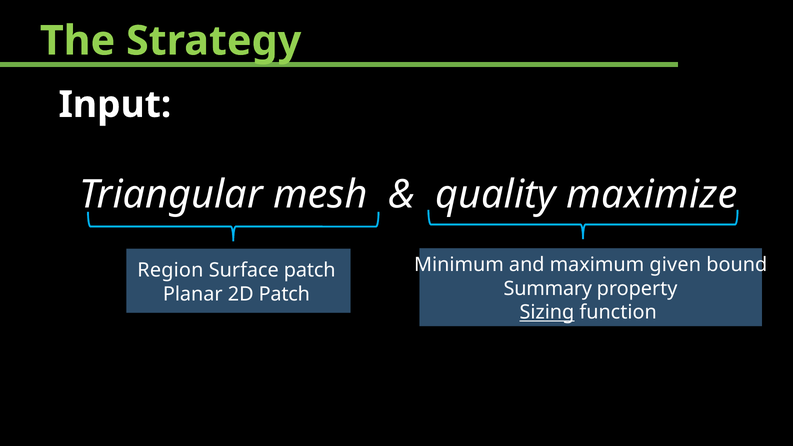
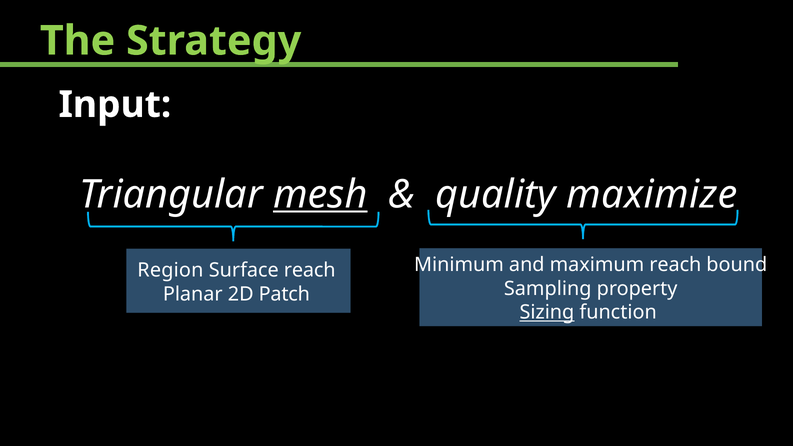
mesh underline: none -> present
maximum given: given -> reach
Surface patch: patch -> reach
Summary: Summary -> Sampling
